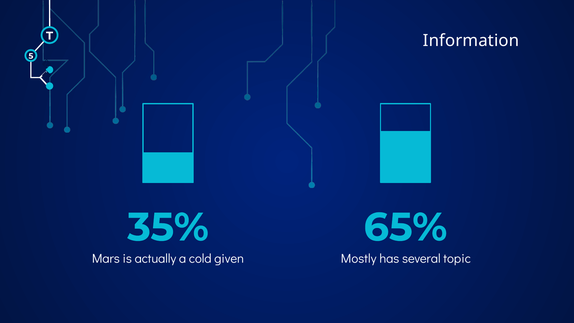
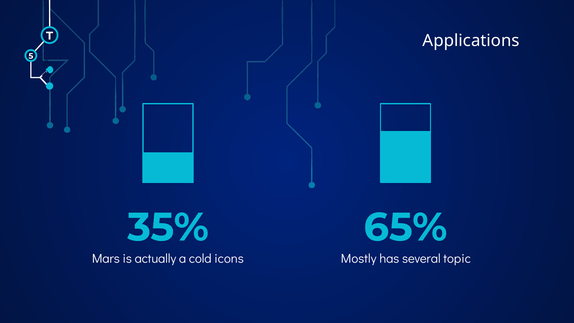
Information: Information -> Applications
given: given -> icons
